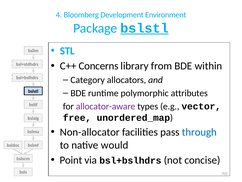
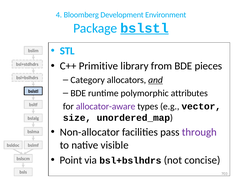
Concerns: Concerns -> Primitive
within: within -> pieces
and underline: none -> present
free: free -> size
through colour: blue -> purple
would: would -> visible
